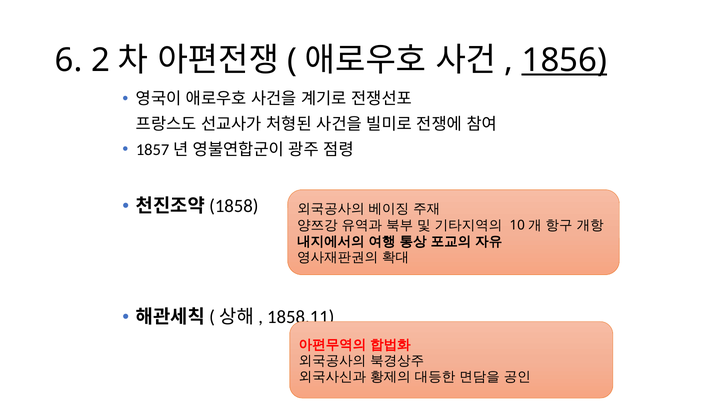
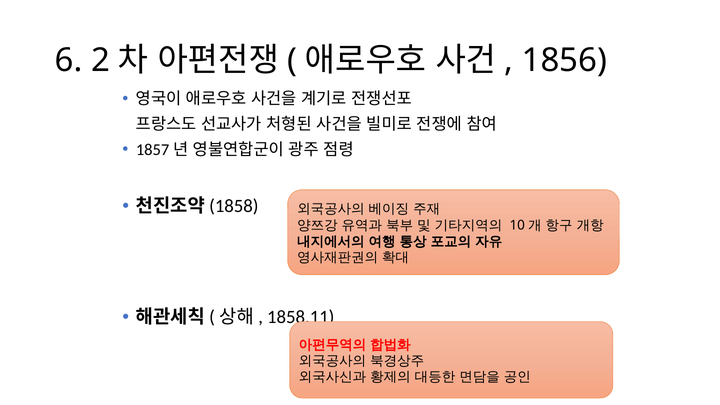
1856 underline: present -> none
